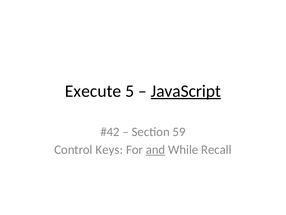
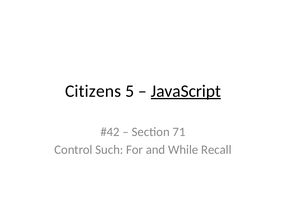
Execute: Execute -> Citizens
59: 59 -> 71
Keys: Keys -> Such
and underline: present -> none
